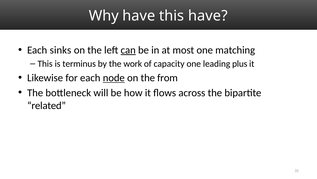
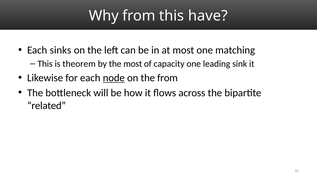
Why have: have -> from
can underline: present -> none
terminus: terminus -> theorem
the work: work -> most
plus: plus -> sink
